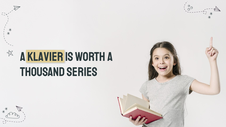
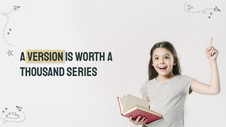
KLAVIER: KLAVIER -> VERSION
